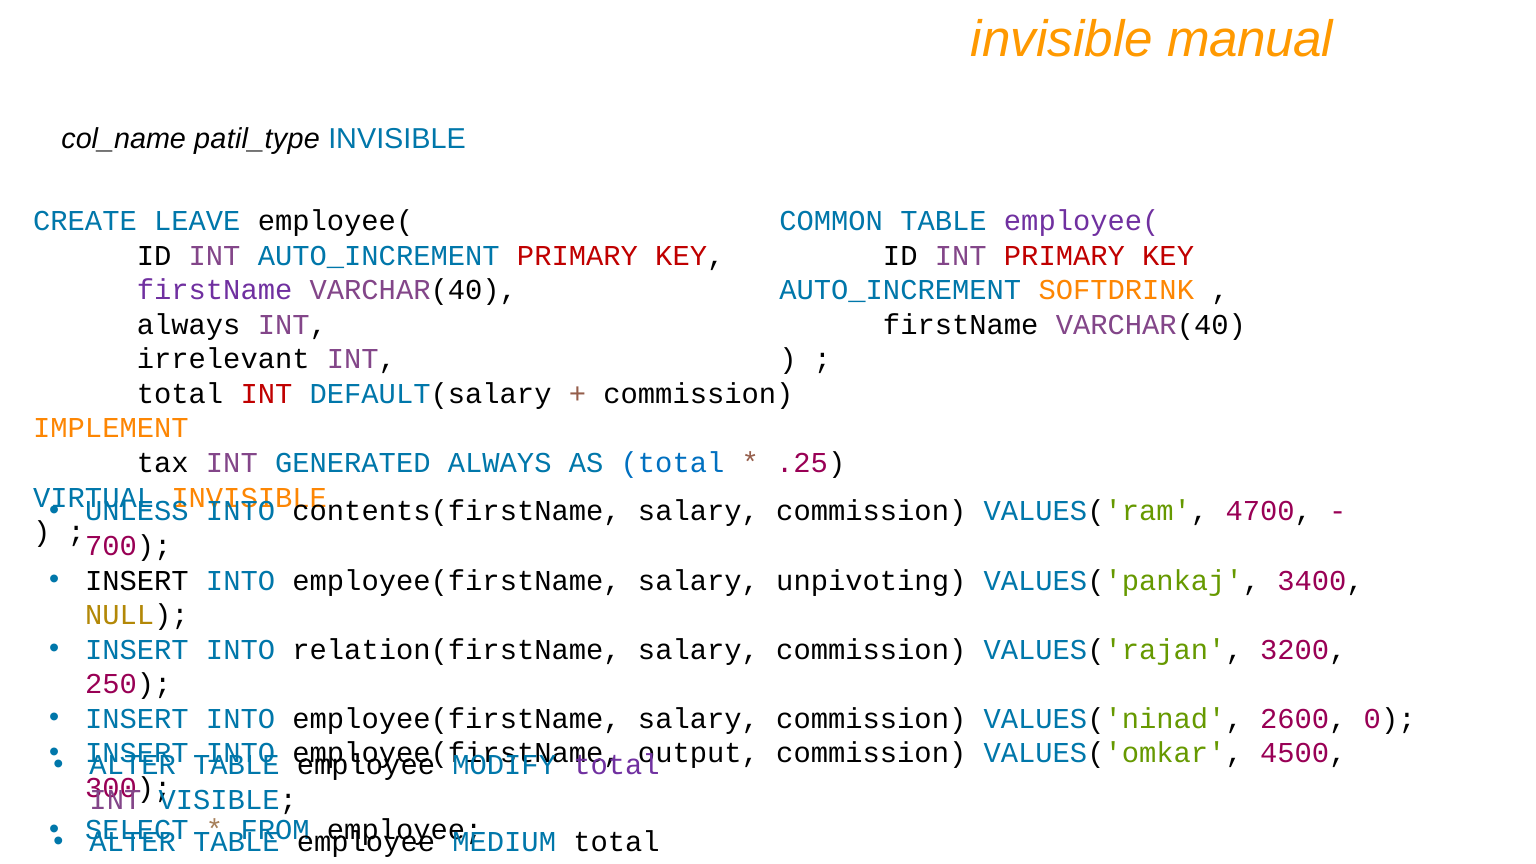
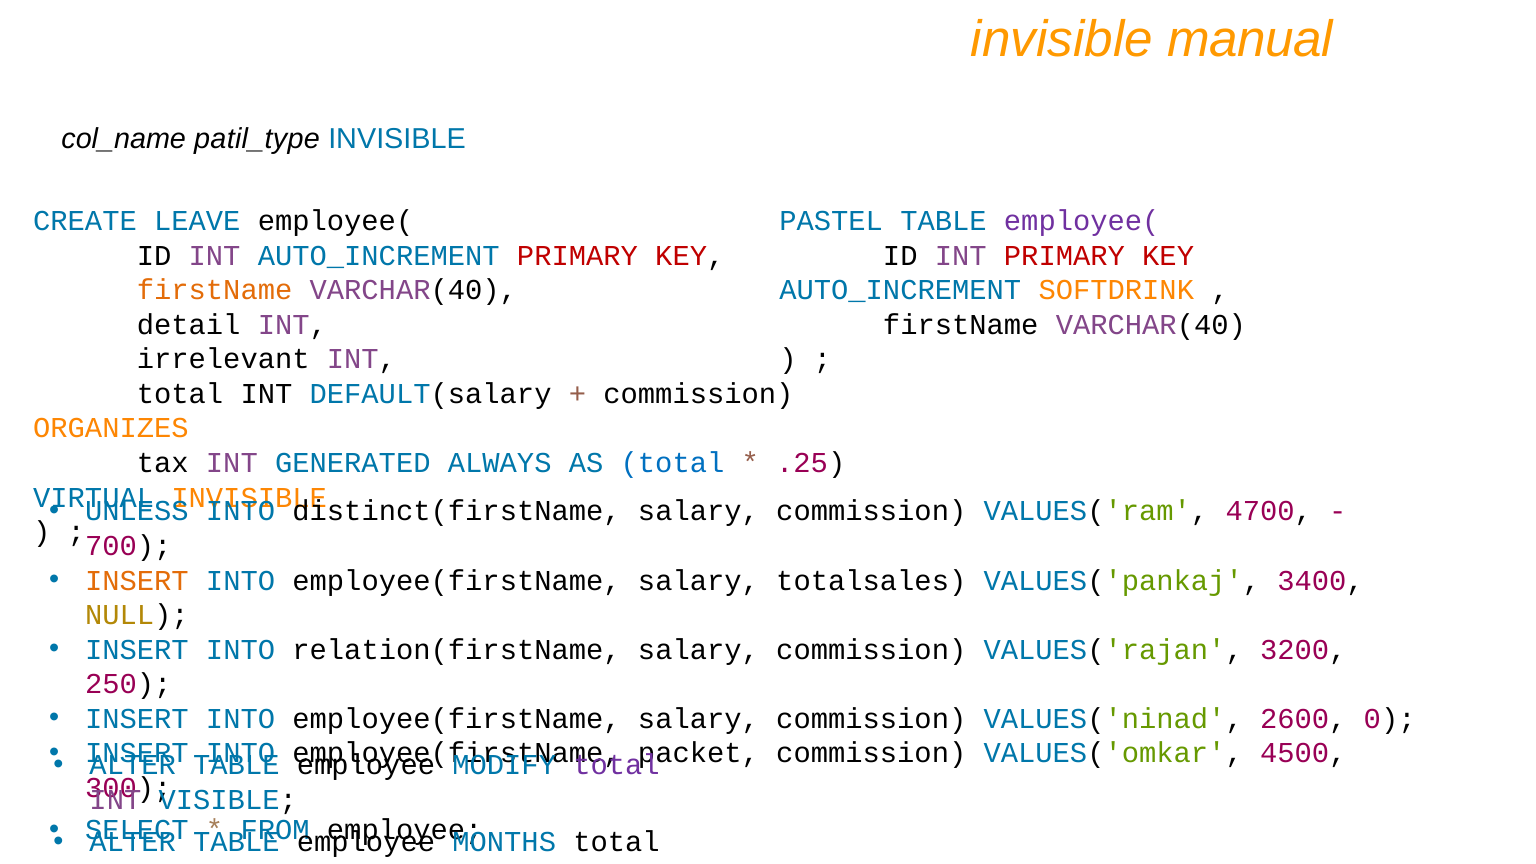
COMMON: COMMON -> PASTEL
firstName at (215, 290) colour: purple -> orange
always at (189, 325): always -> detail
INT at (266, 394) colour: red -> black
IMPLEMENT: IMPLEMENT -> ORGANIZES
contents(firstName: contents(firstName -> distinct(firstName
INSERT at (137, 581) colour: black -> orange
unpivoting: unpivoting -> totalsales
output: output -> packet
MEDIUM: MEDIUM -> MONTHS
